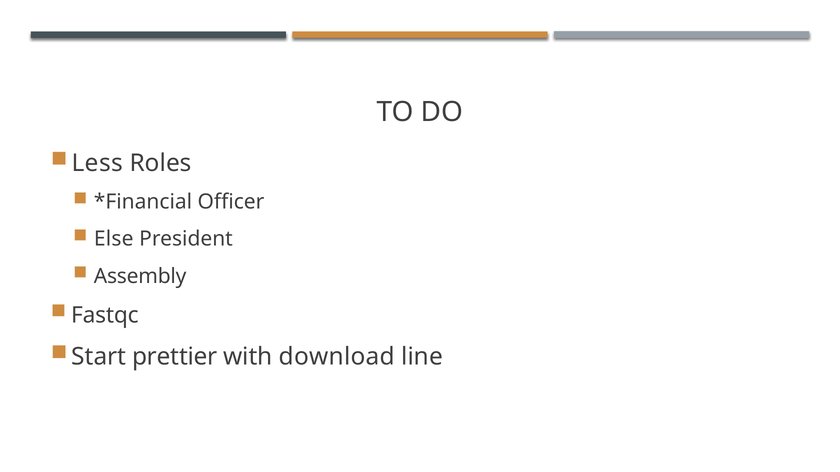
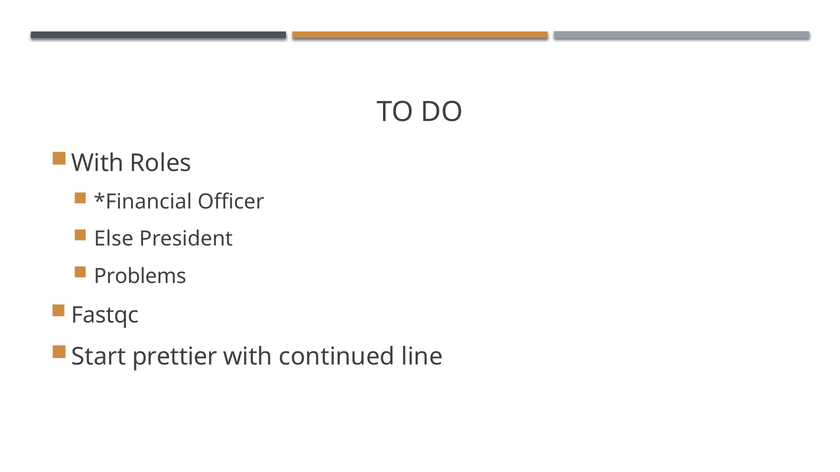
Less at (97, 163): Less -> With
Assembly: Assembly -> Problems
download: download -> continued
